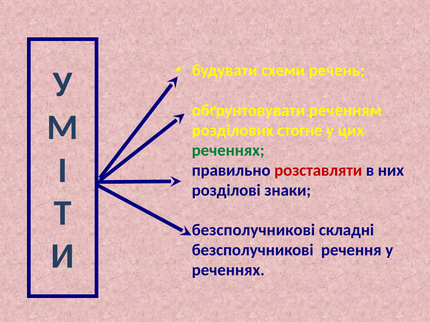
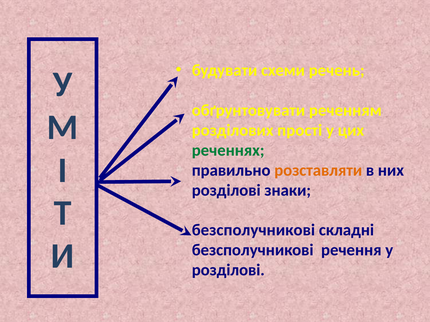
стогне: стогне -> прості
розставляти colour: red -> orange
реченнях at (228, 271): реченнях -> розділові
